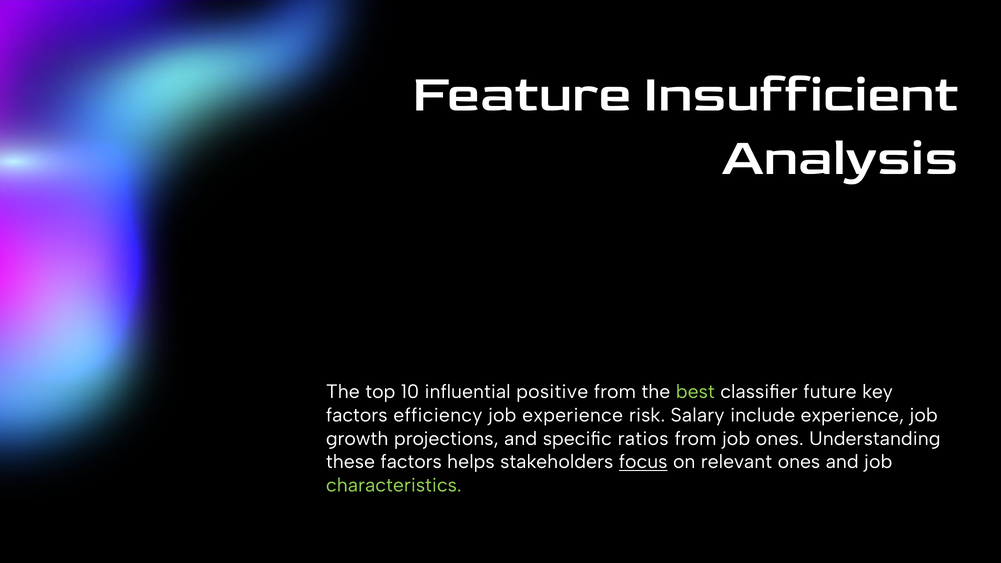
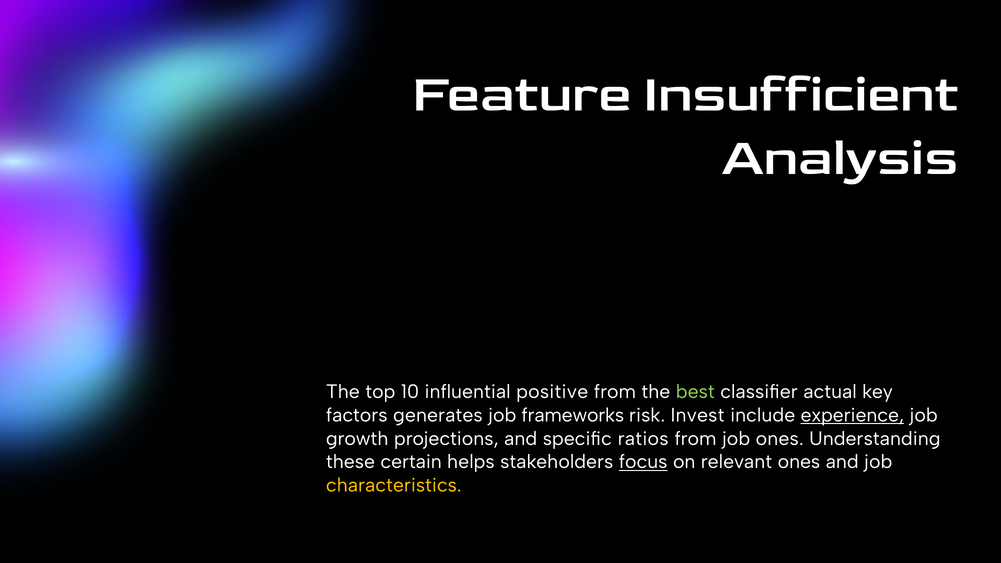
future: future -> actual
efficiency: efficiency -> generates
job experience: experience -> frameworks
Salary: Salary -> Invest
experience at (852, 415) underline: none -> present
these factors: factors -> certain
characteristics colour: light green -> yellow
